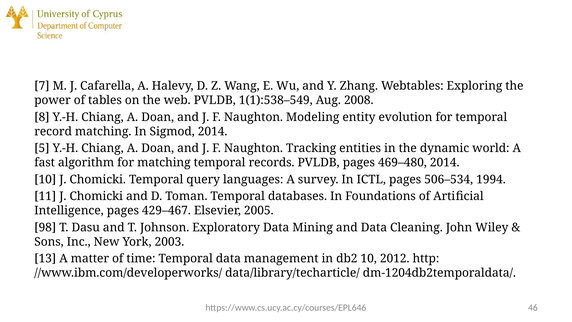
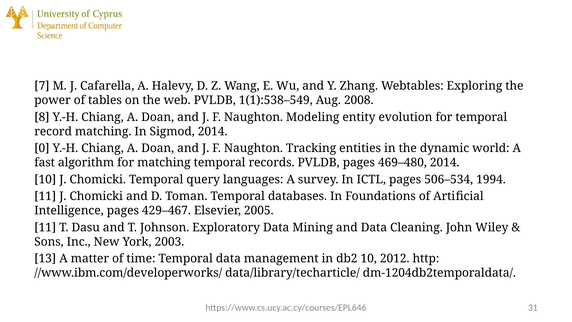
5: 5 -> 0
98 at (45, 227): 98 -> 11
46: 46 -> 31
